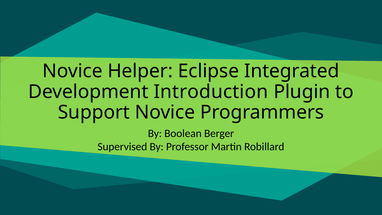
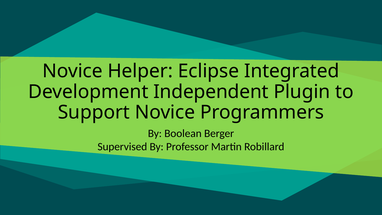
Introduction: Introduction -> Independent
